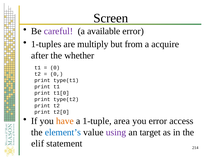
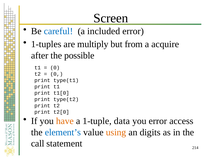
careful colour: purple -> blue
available: available -> included
whether: whether -> possible
area: area -> data
using colour: purple -> orange
target: target -> digits
elif: elif -> call
